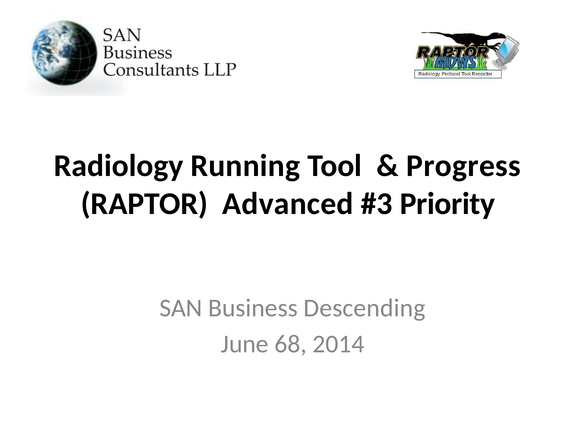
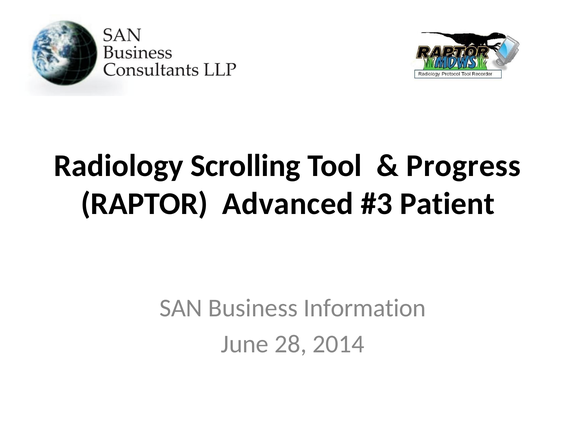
Running: Running -> Scrolling
Priority: Priority -> Patient
Descending: Descending -> Information
68: 68 -> 28
